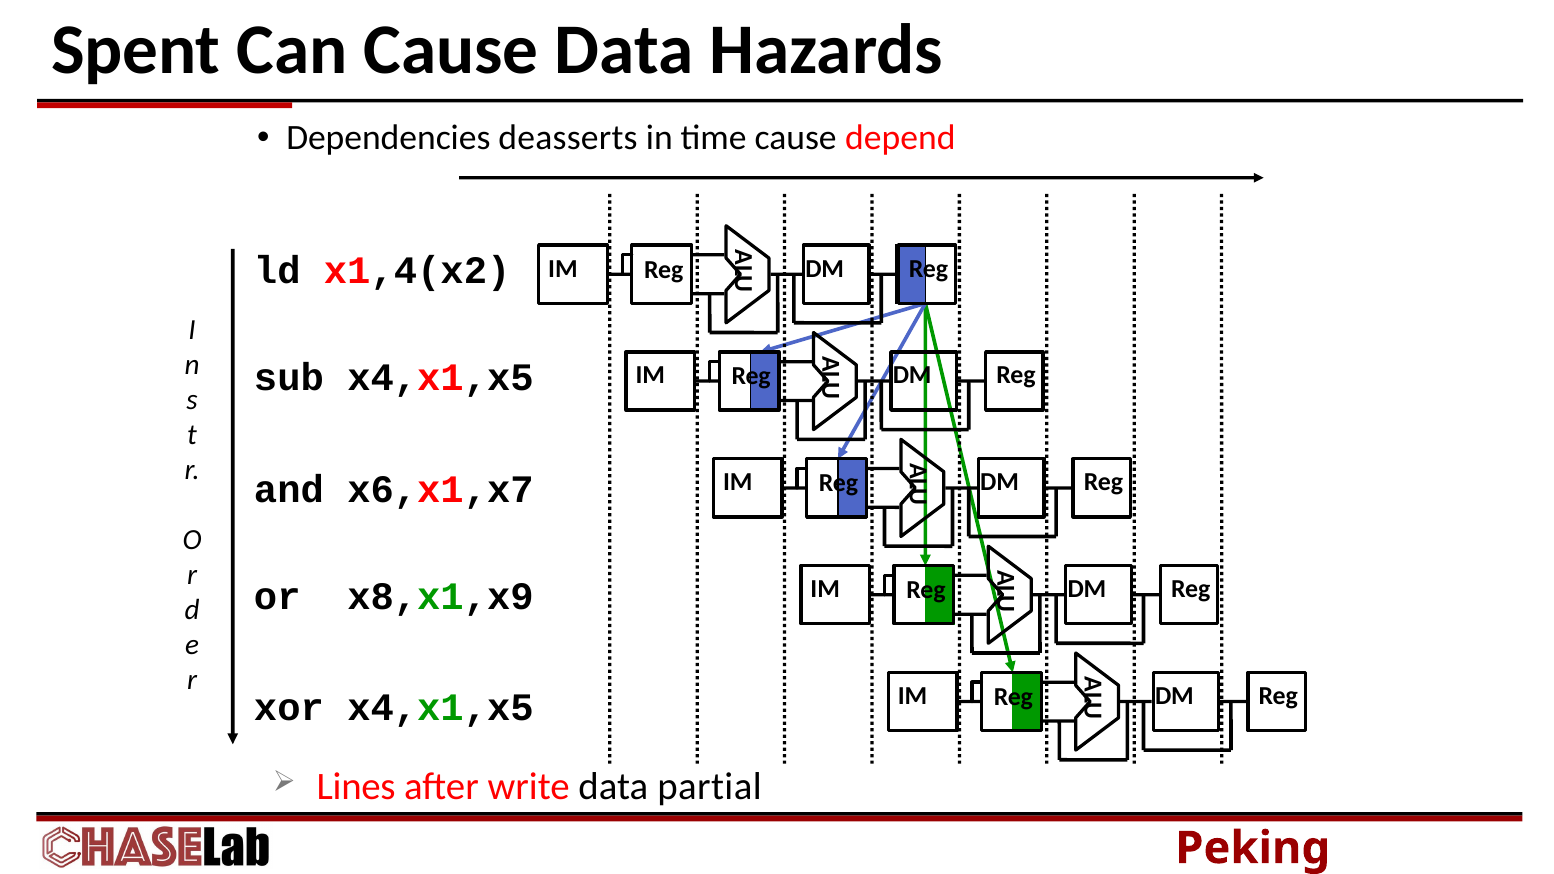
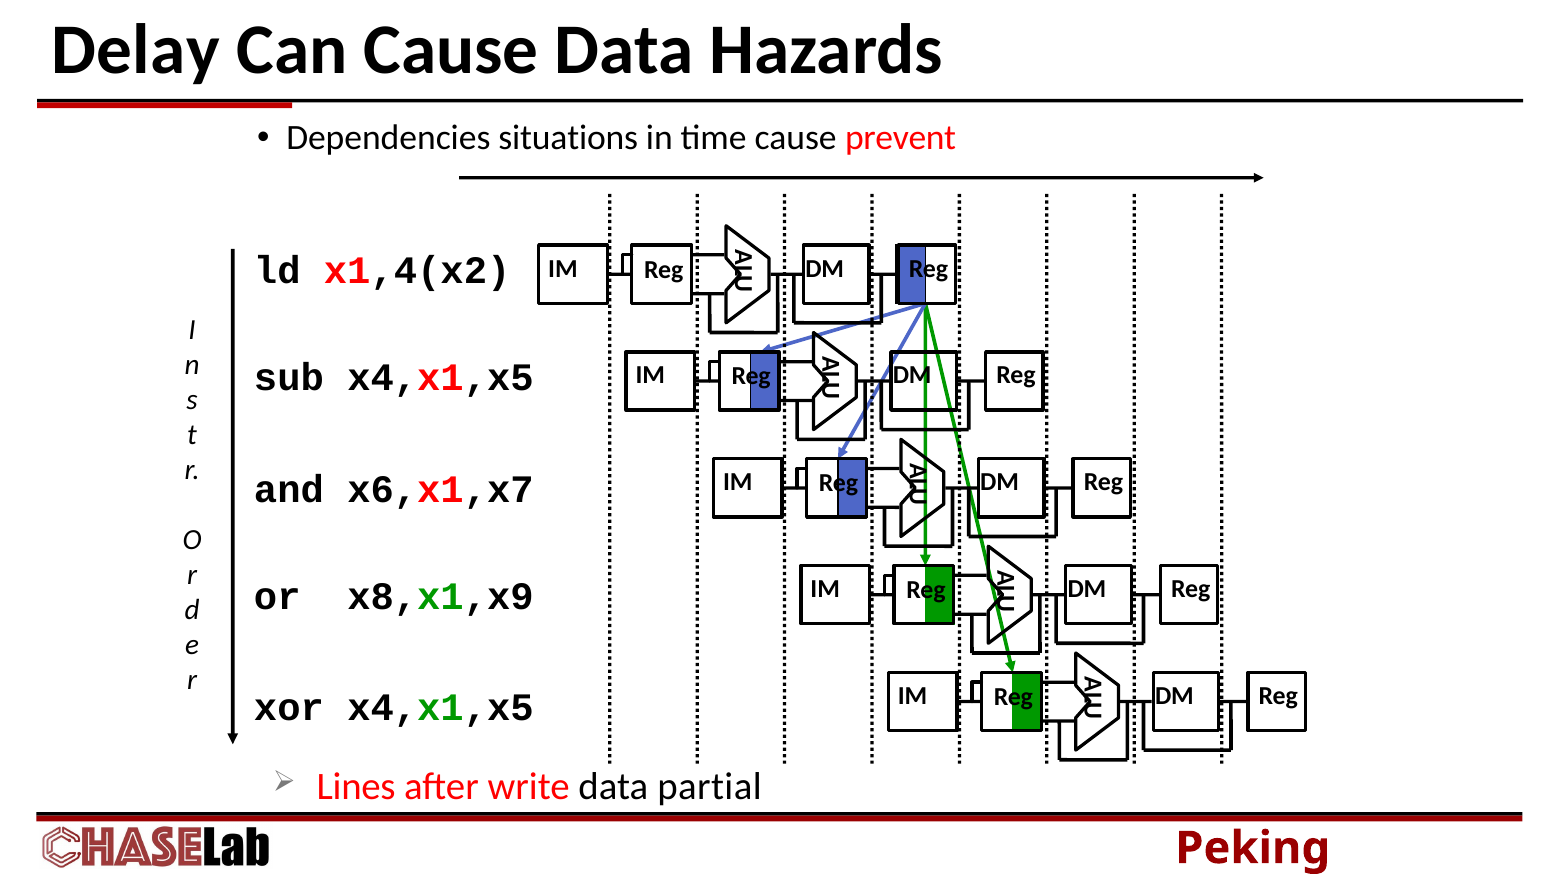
Spent: Spent -> Delay
deasserts: deasserts -> situations
depend: depend -> prevent
